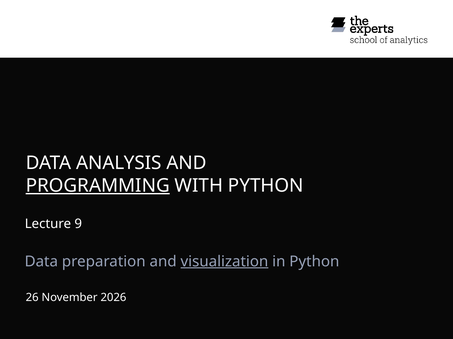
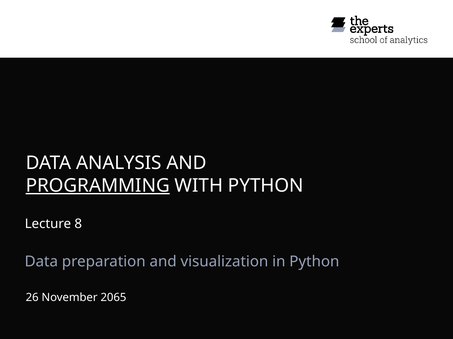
9: 9 -> 8
visualization underline: present -> none
2026: 2026 -> 2065
